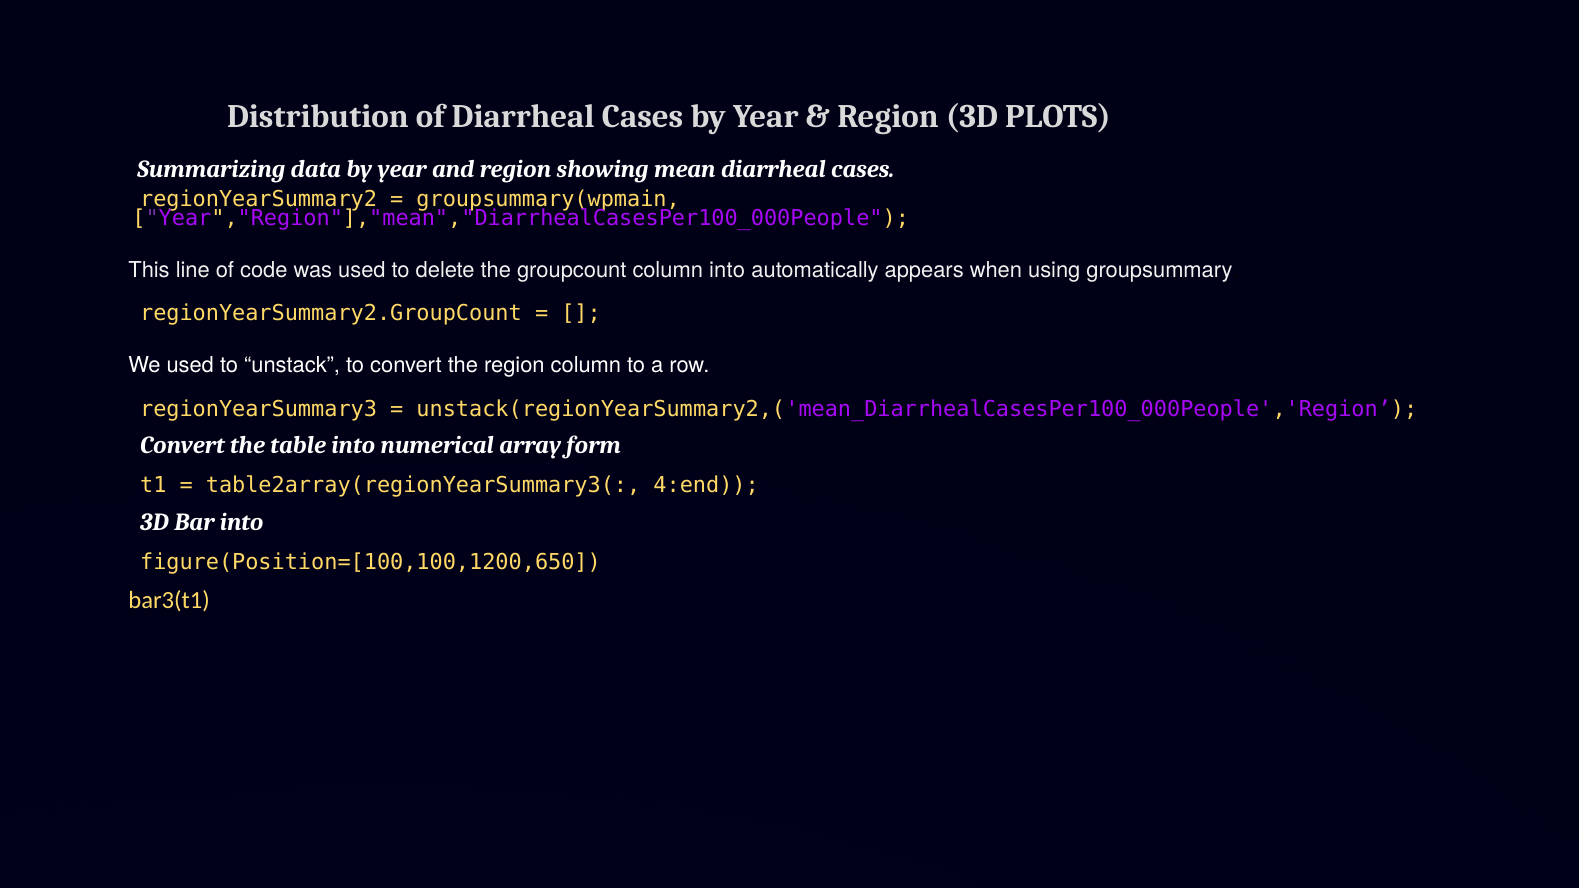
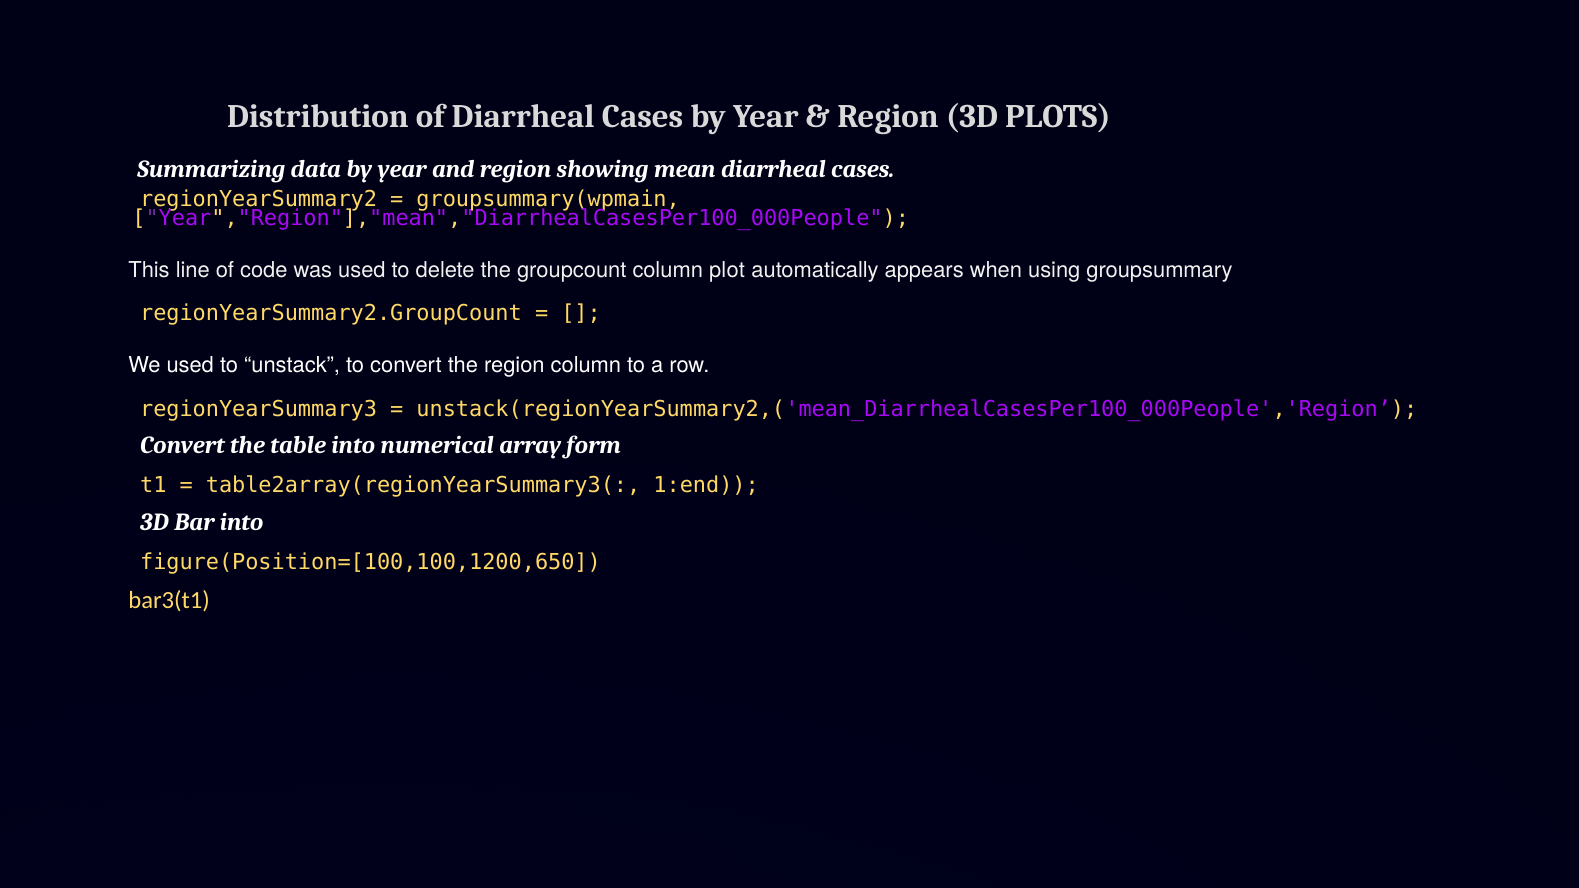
column into: into -> plot
4:end: 4:end -> 1:end
